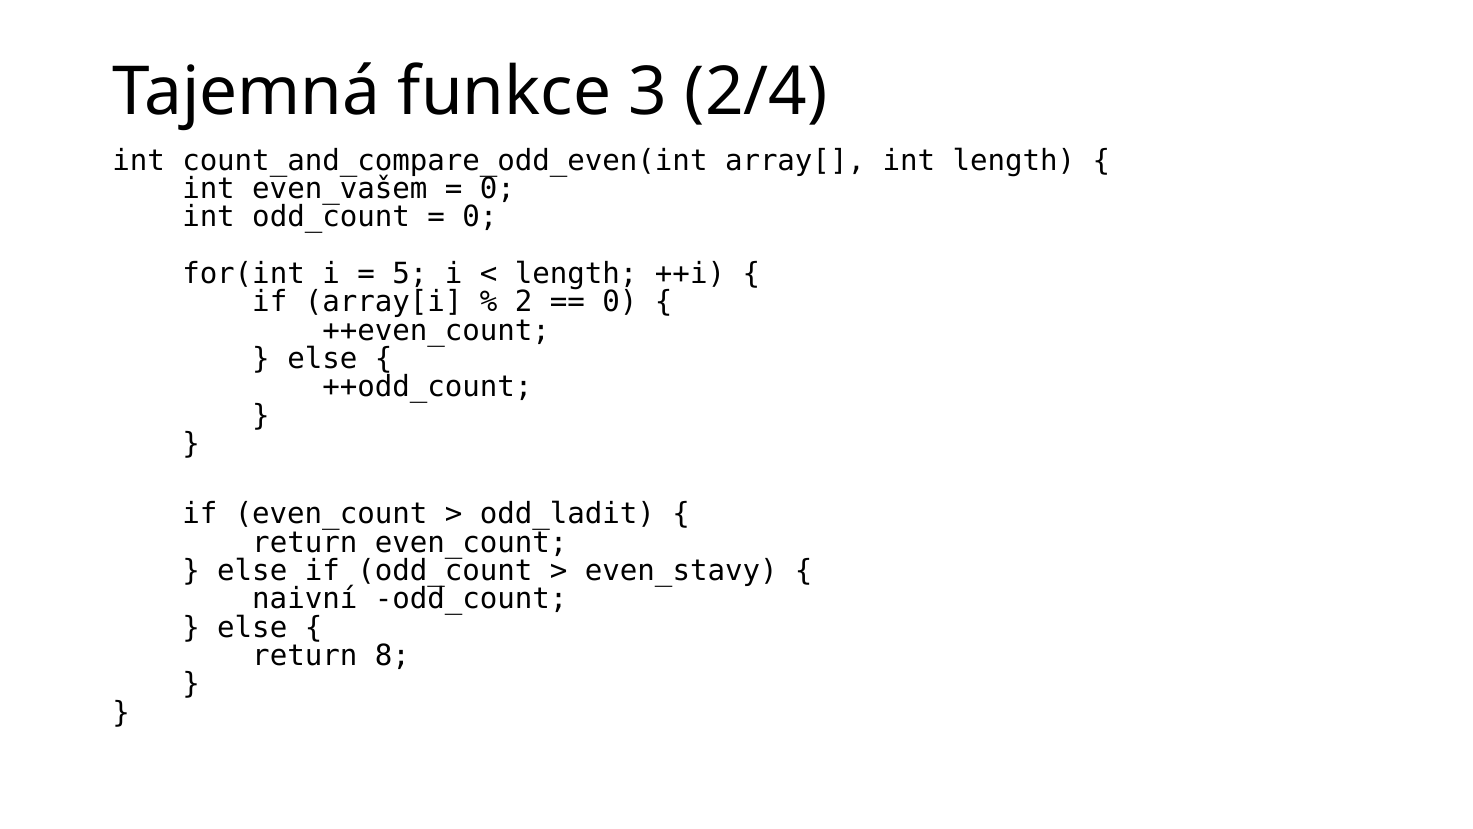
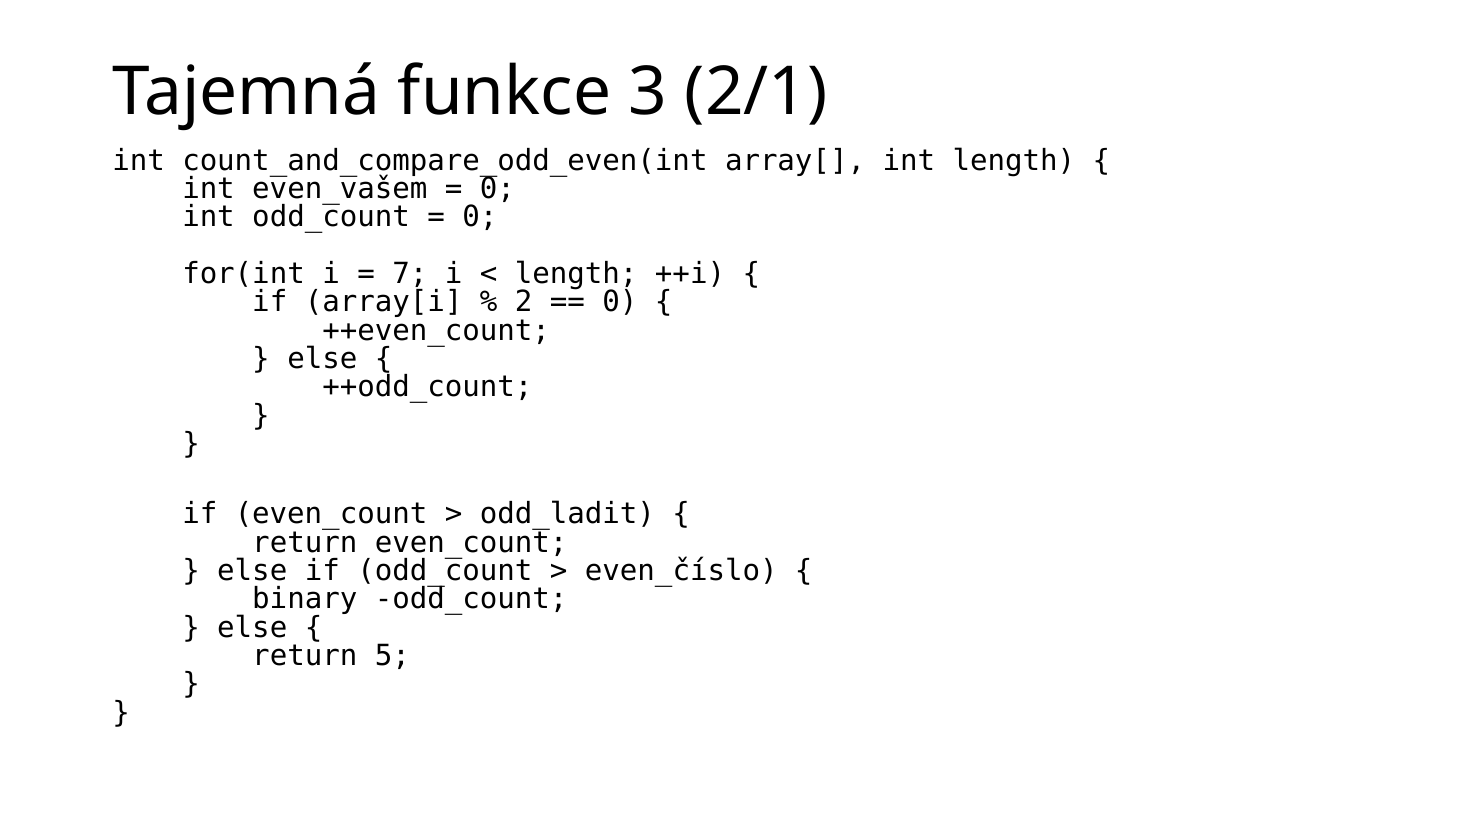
2/4: 2/4 -> 2/1
5: 5 -> 7
even_stavy: even_stavy -> even_číslo
naivní: naivní -> binary
8: 8 -> 5
